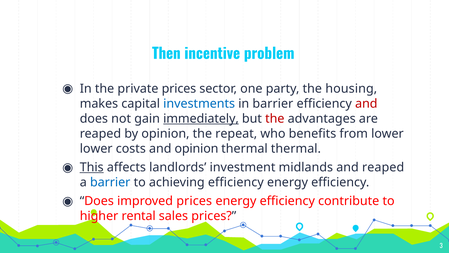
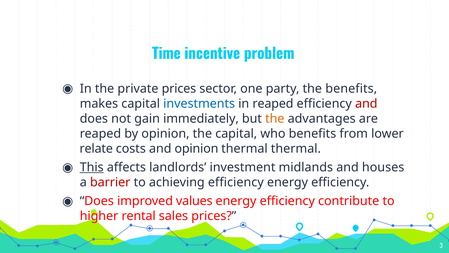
Then: Then -> Time
the housing: housing -> benefits
in barrier: barrier -> reaped
immediately underline: present -> none
the at (275, 118) colour: red -> orange
the repeat: repeat -> capital
lower at (96, 148): lower -> relate
and reaped: reaped -> houses
barrier at (110, 182) colour: blue -> red
improved prices: prices -> values
